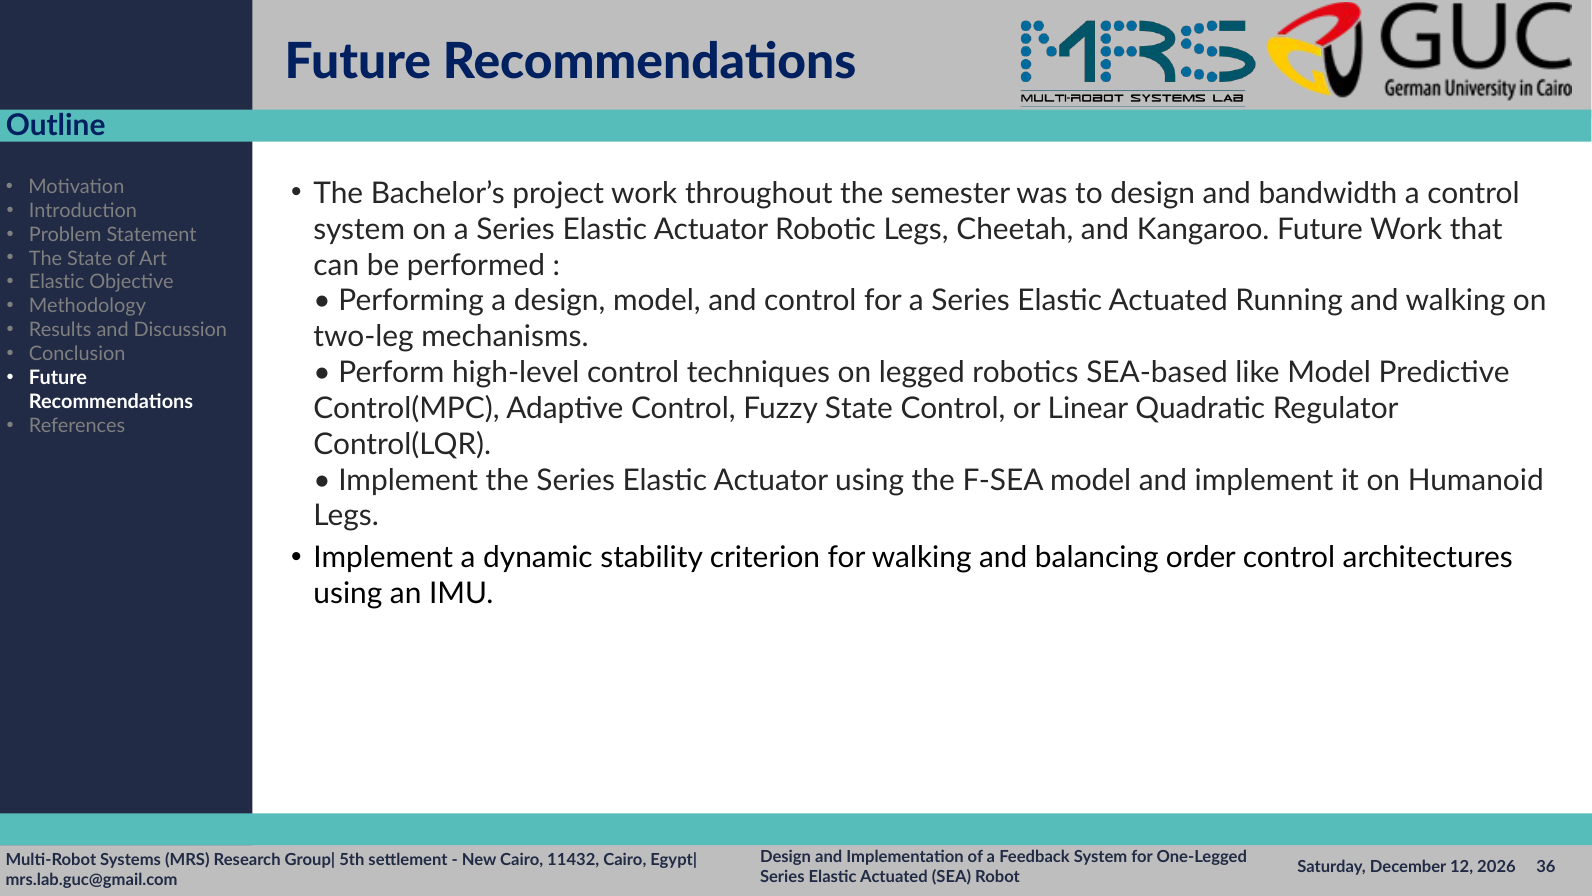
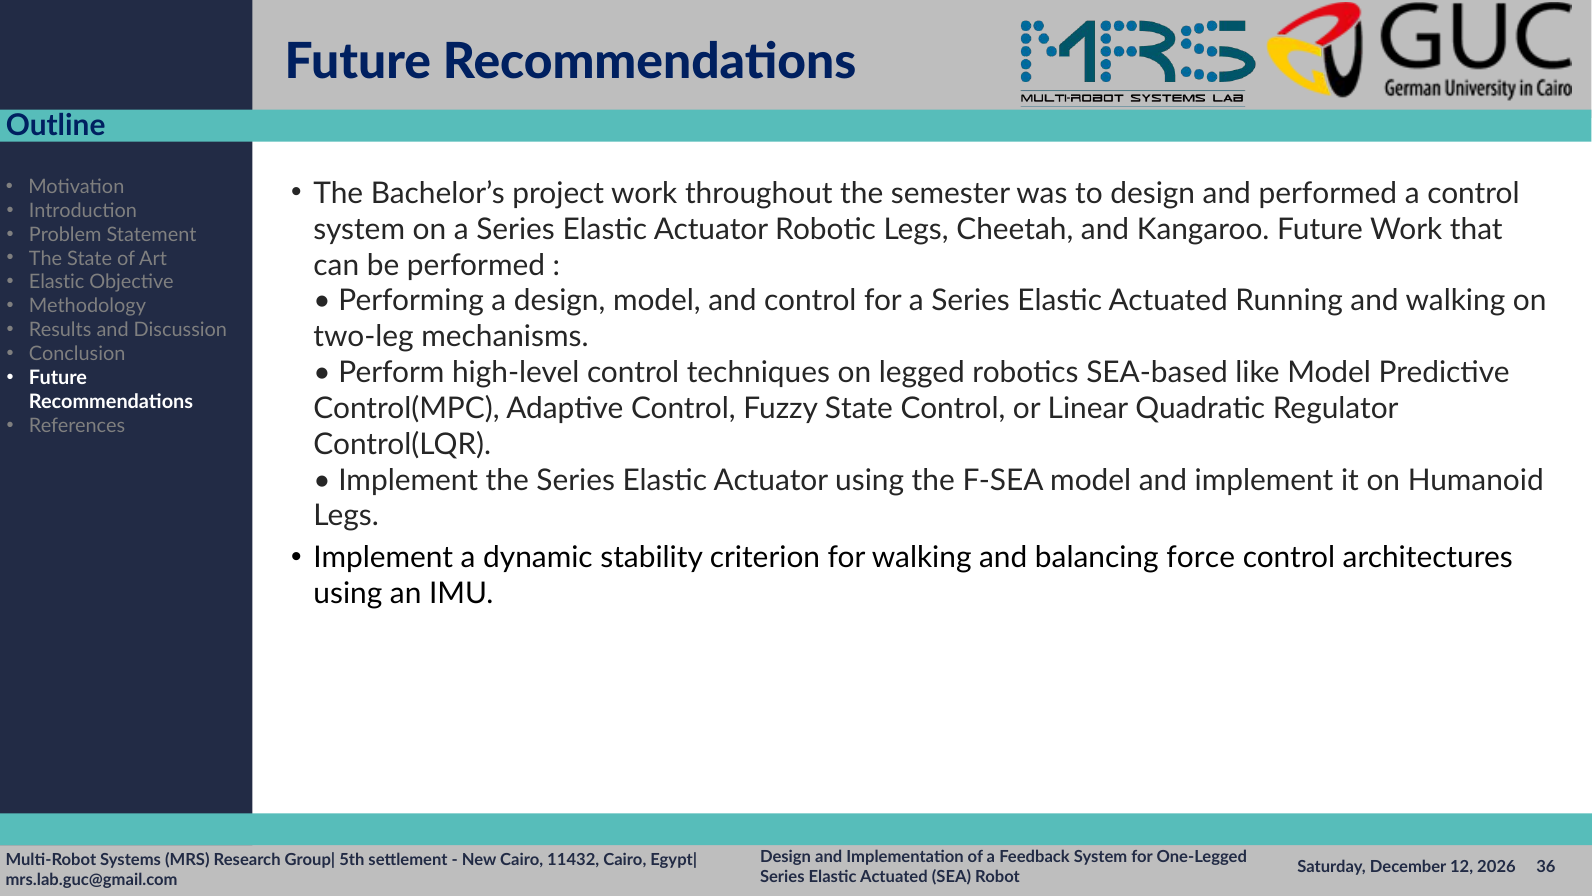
and bandwidth: bandwidth -> performed
order: order -> force
